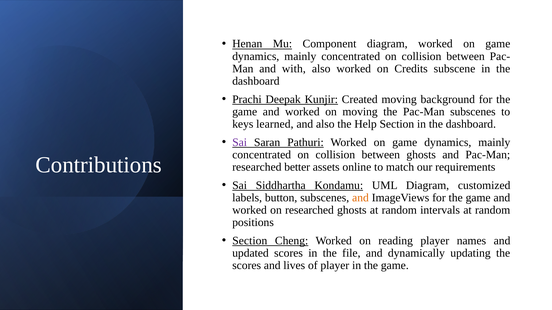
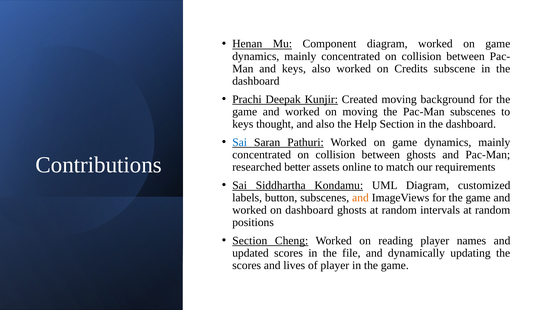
and with: with -> keys
learned: learned -> thought
Sai at (240, 142) colour: purple -> blue
on researched: researched -> dashboard
